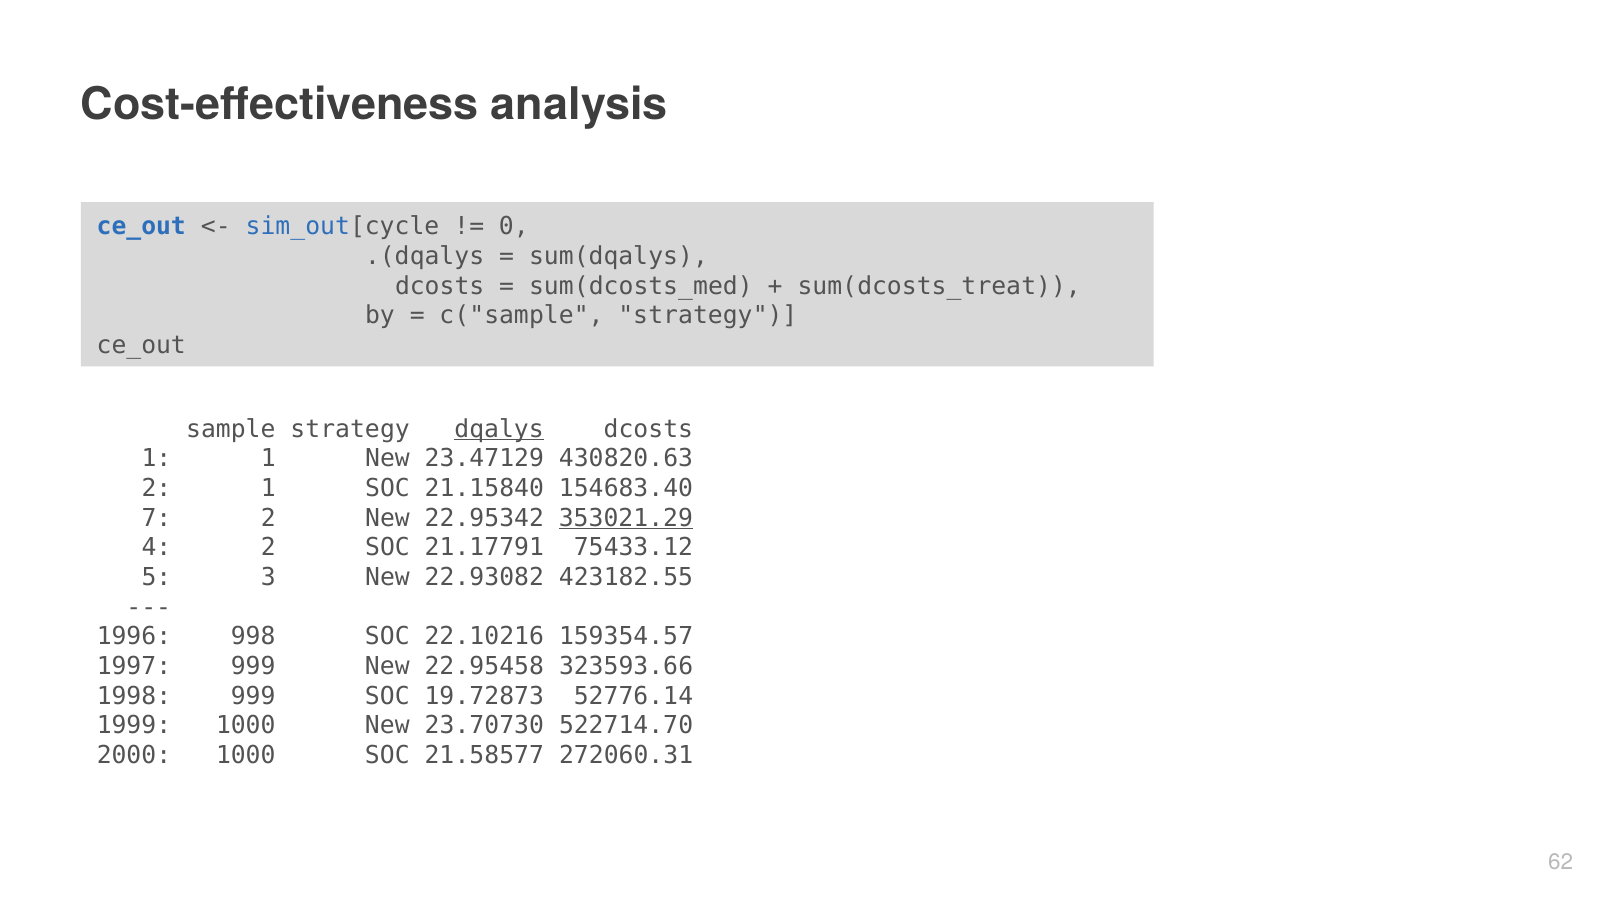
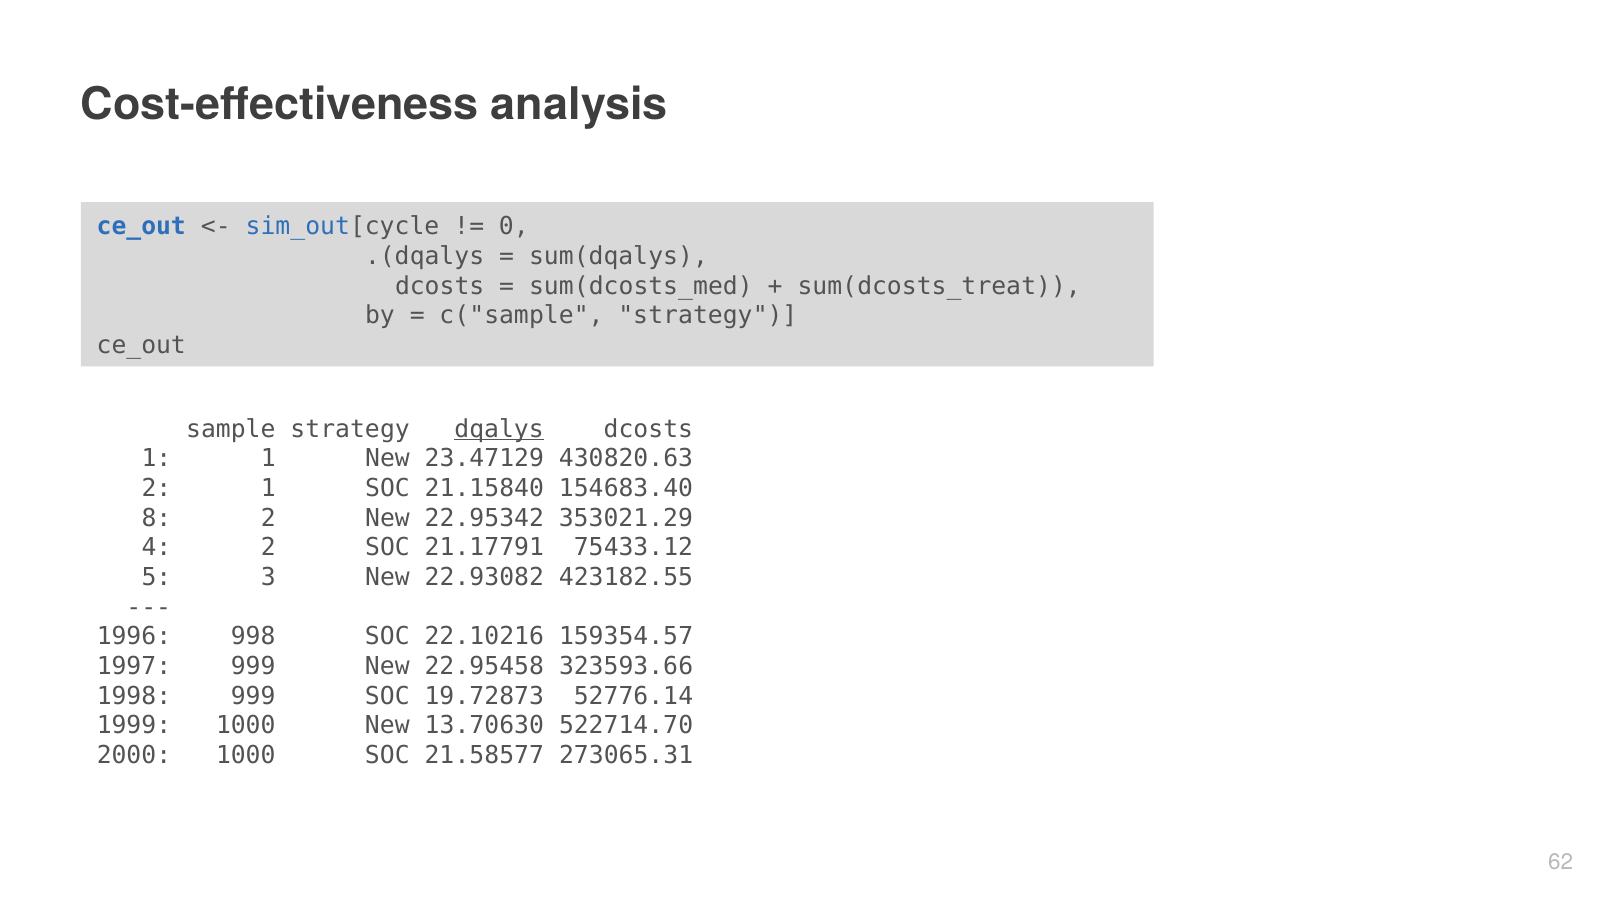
7: 7 -> 8
353021.29 underline: present -> none
23.70730: 23.70730 -> 13.70630
272060.31: 272060.31 -> 273065.31
